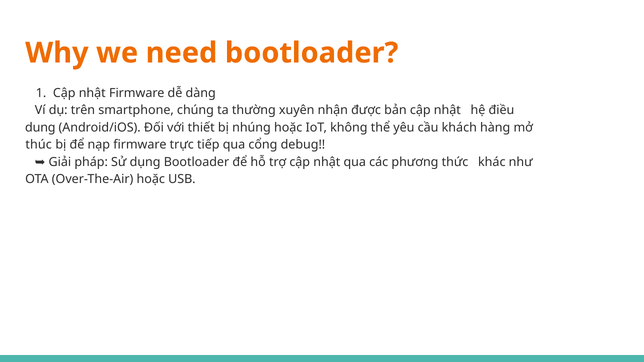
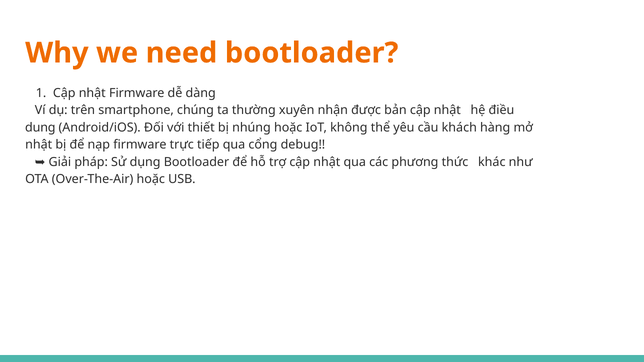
thúc at (39, 145): thúc -> nhật
